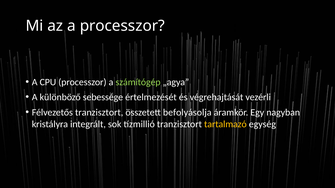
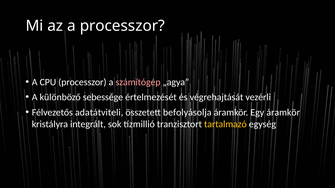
számítógép colour: light green -> pink
Félvezetős tranzisztort: tranzisztort -> adatátviteli
Egy nagyban: nagyban -> áramkör
